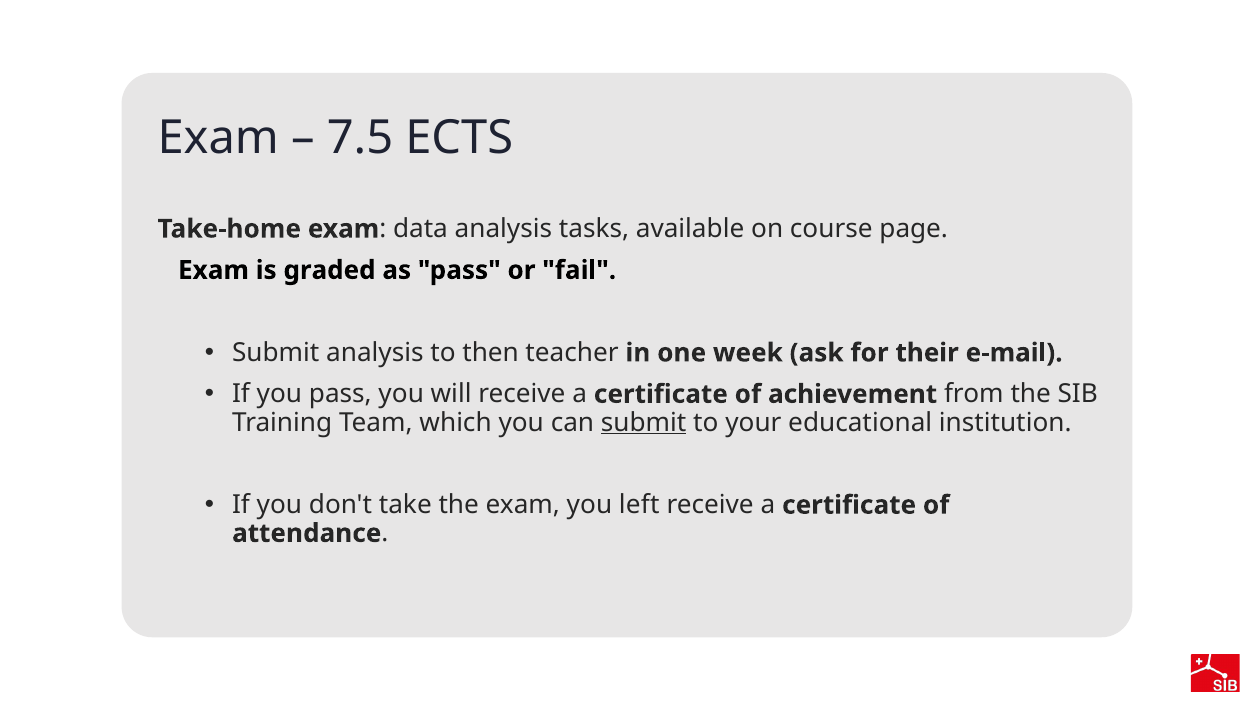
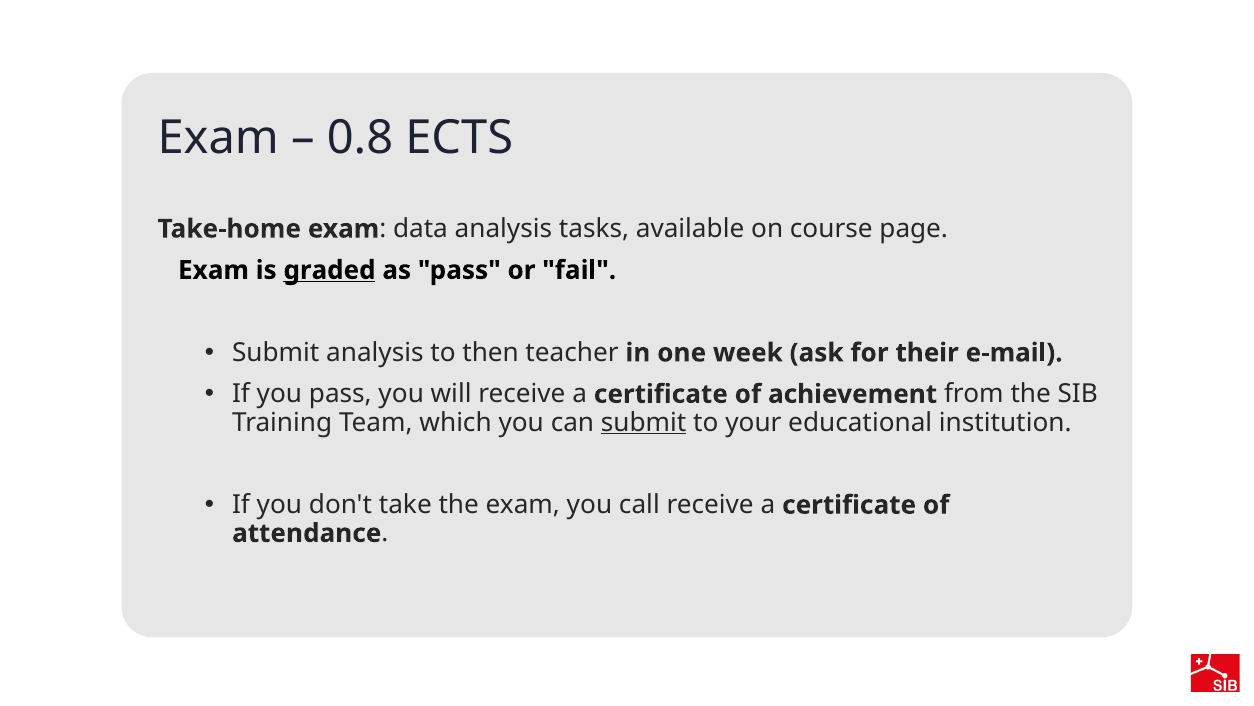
7.5: 7.5 -> 0.8
graded underline: none -> present
left: left -> call
